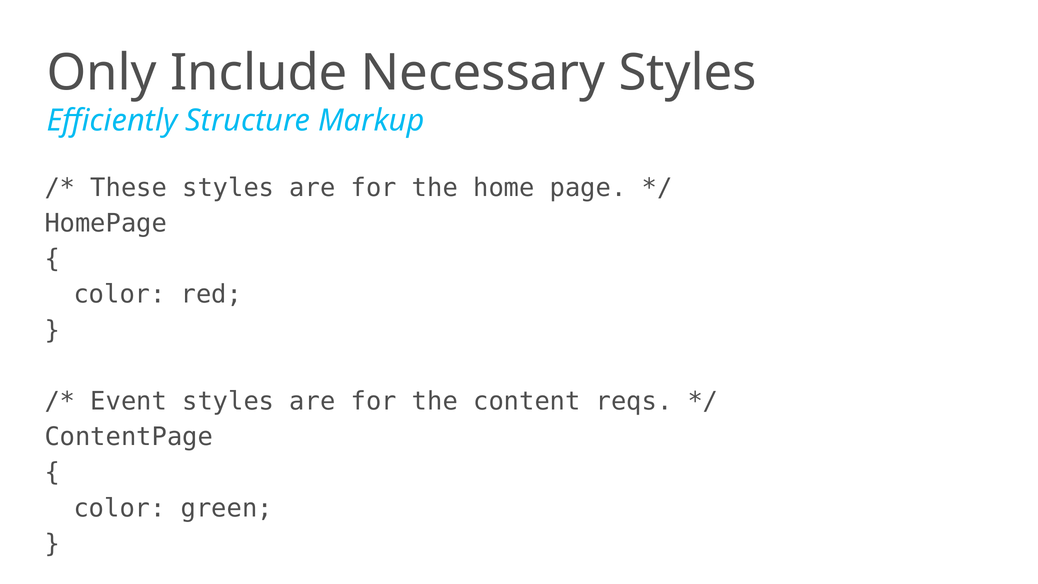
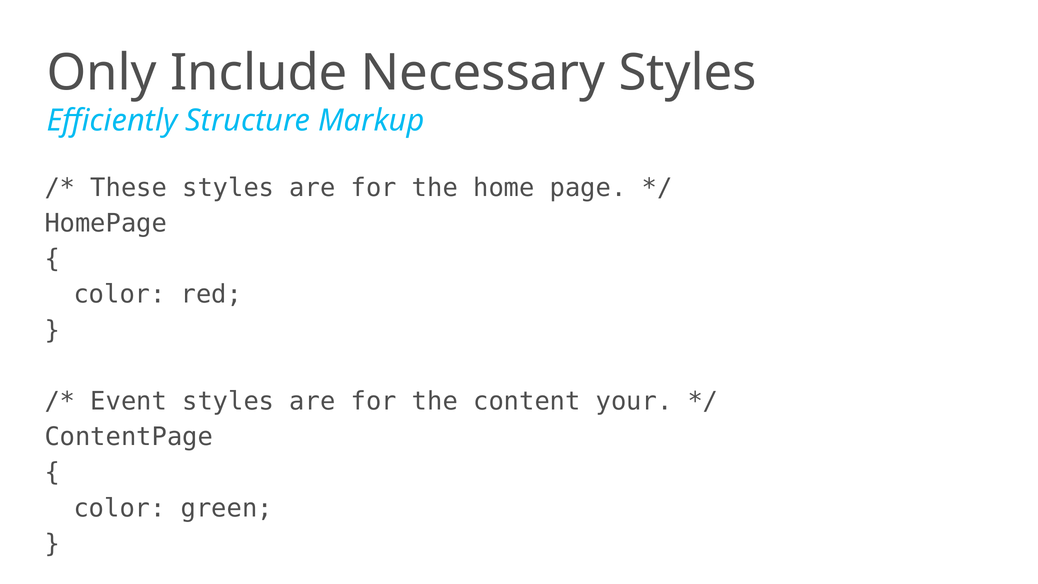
reqs: reqs -> your
